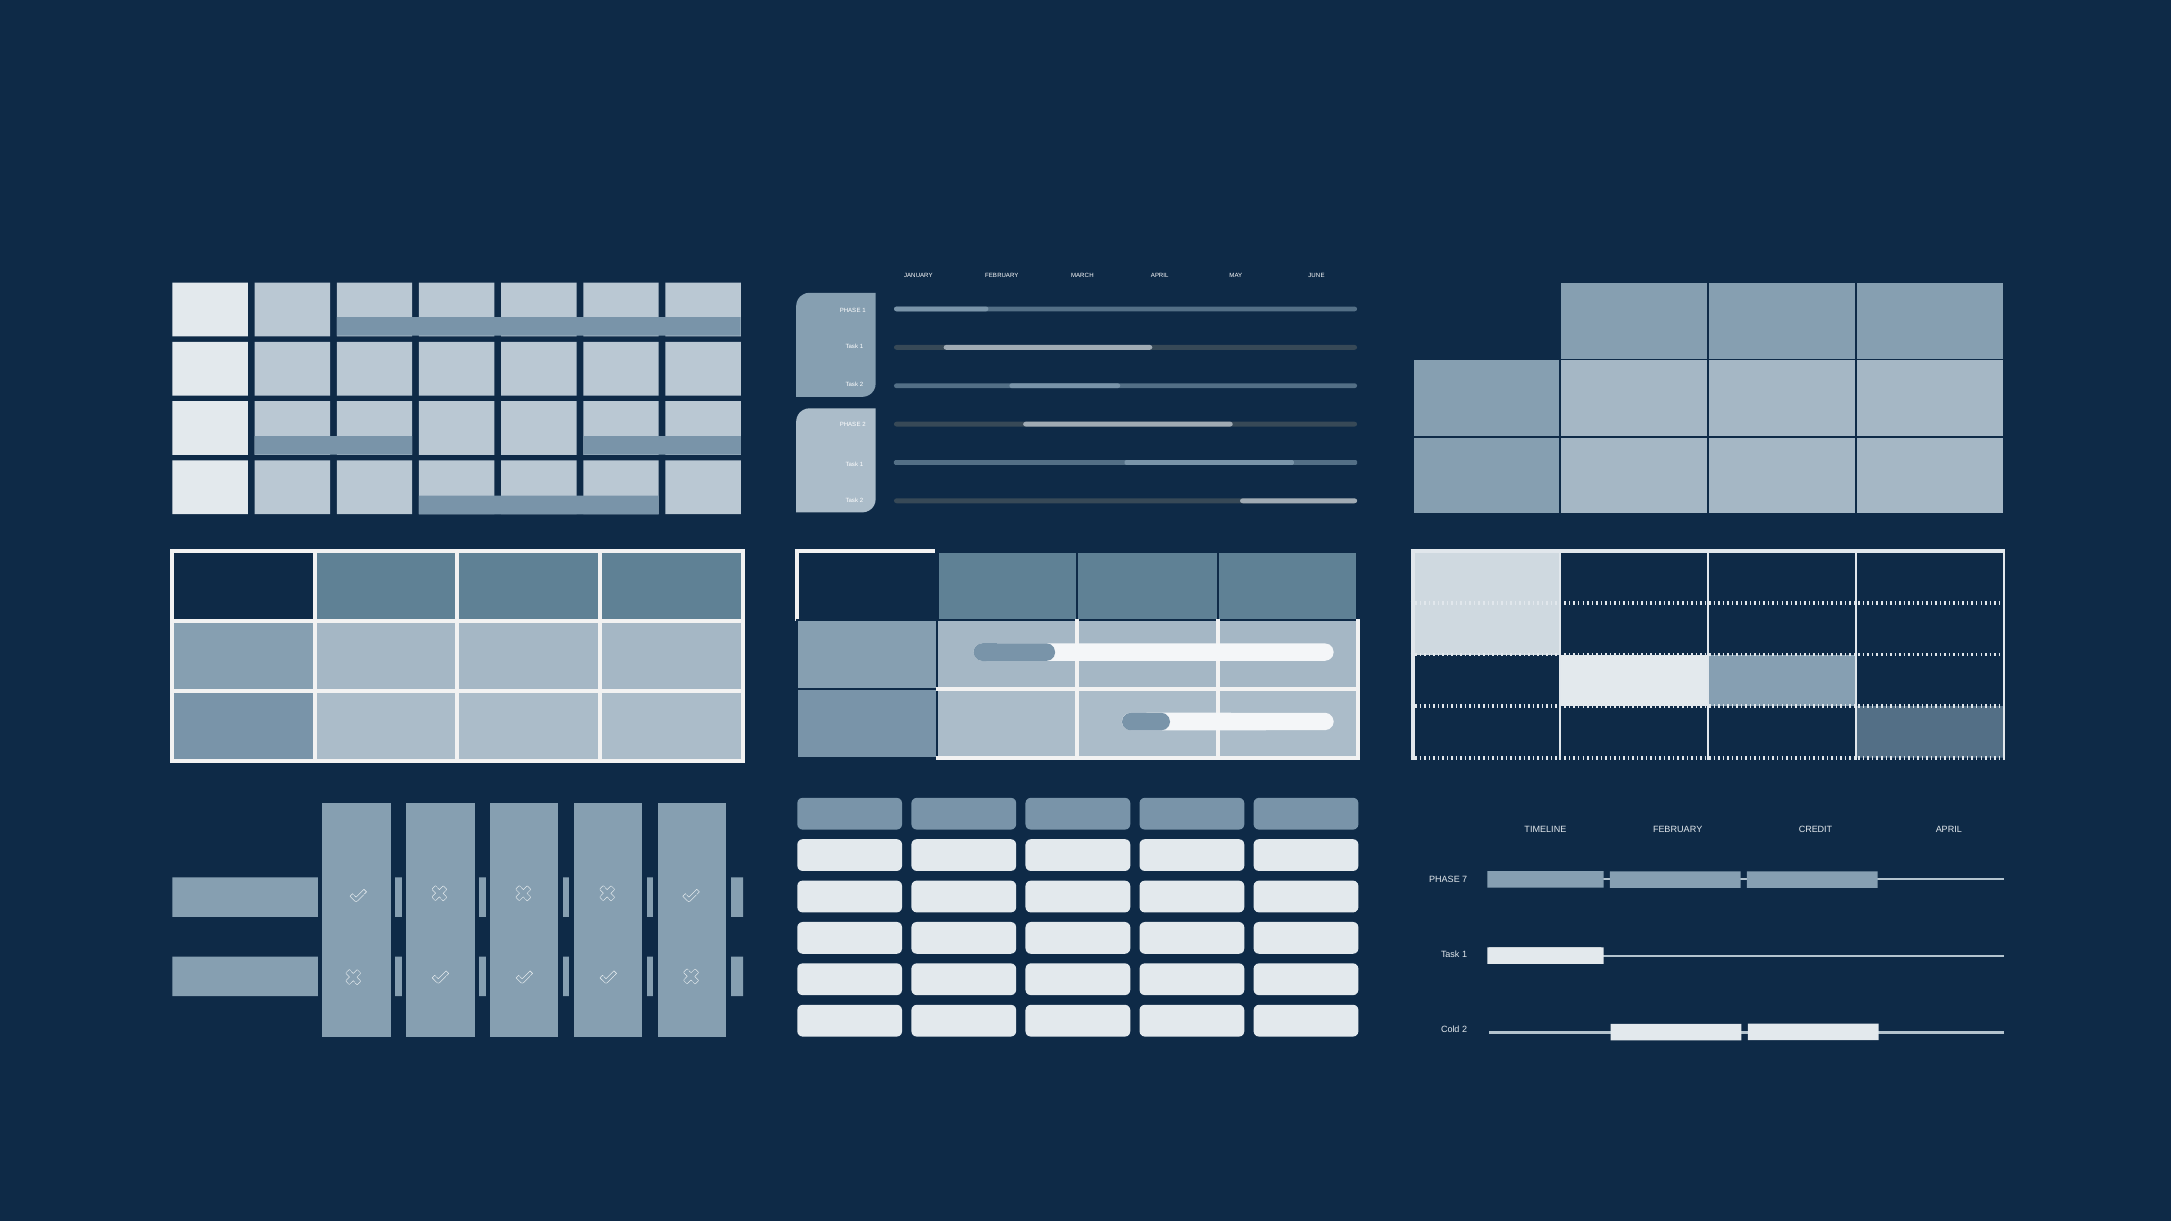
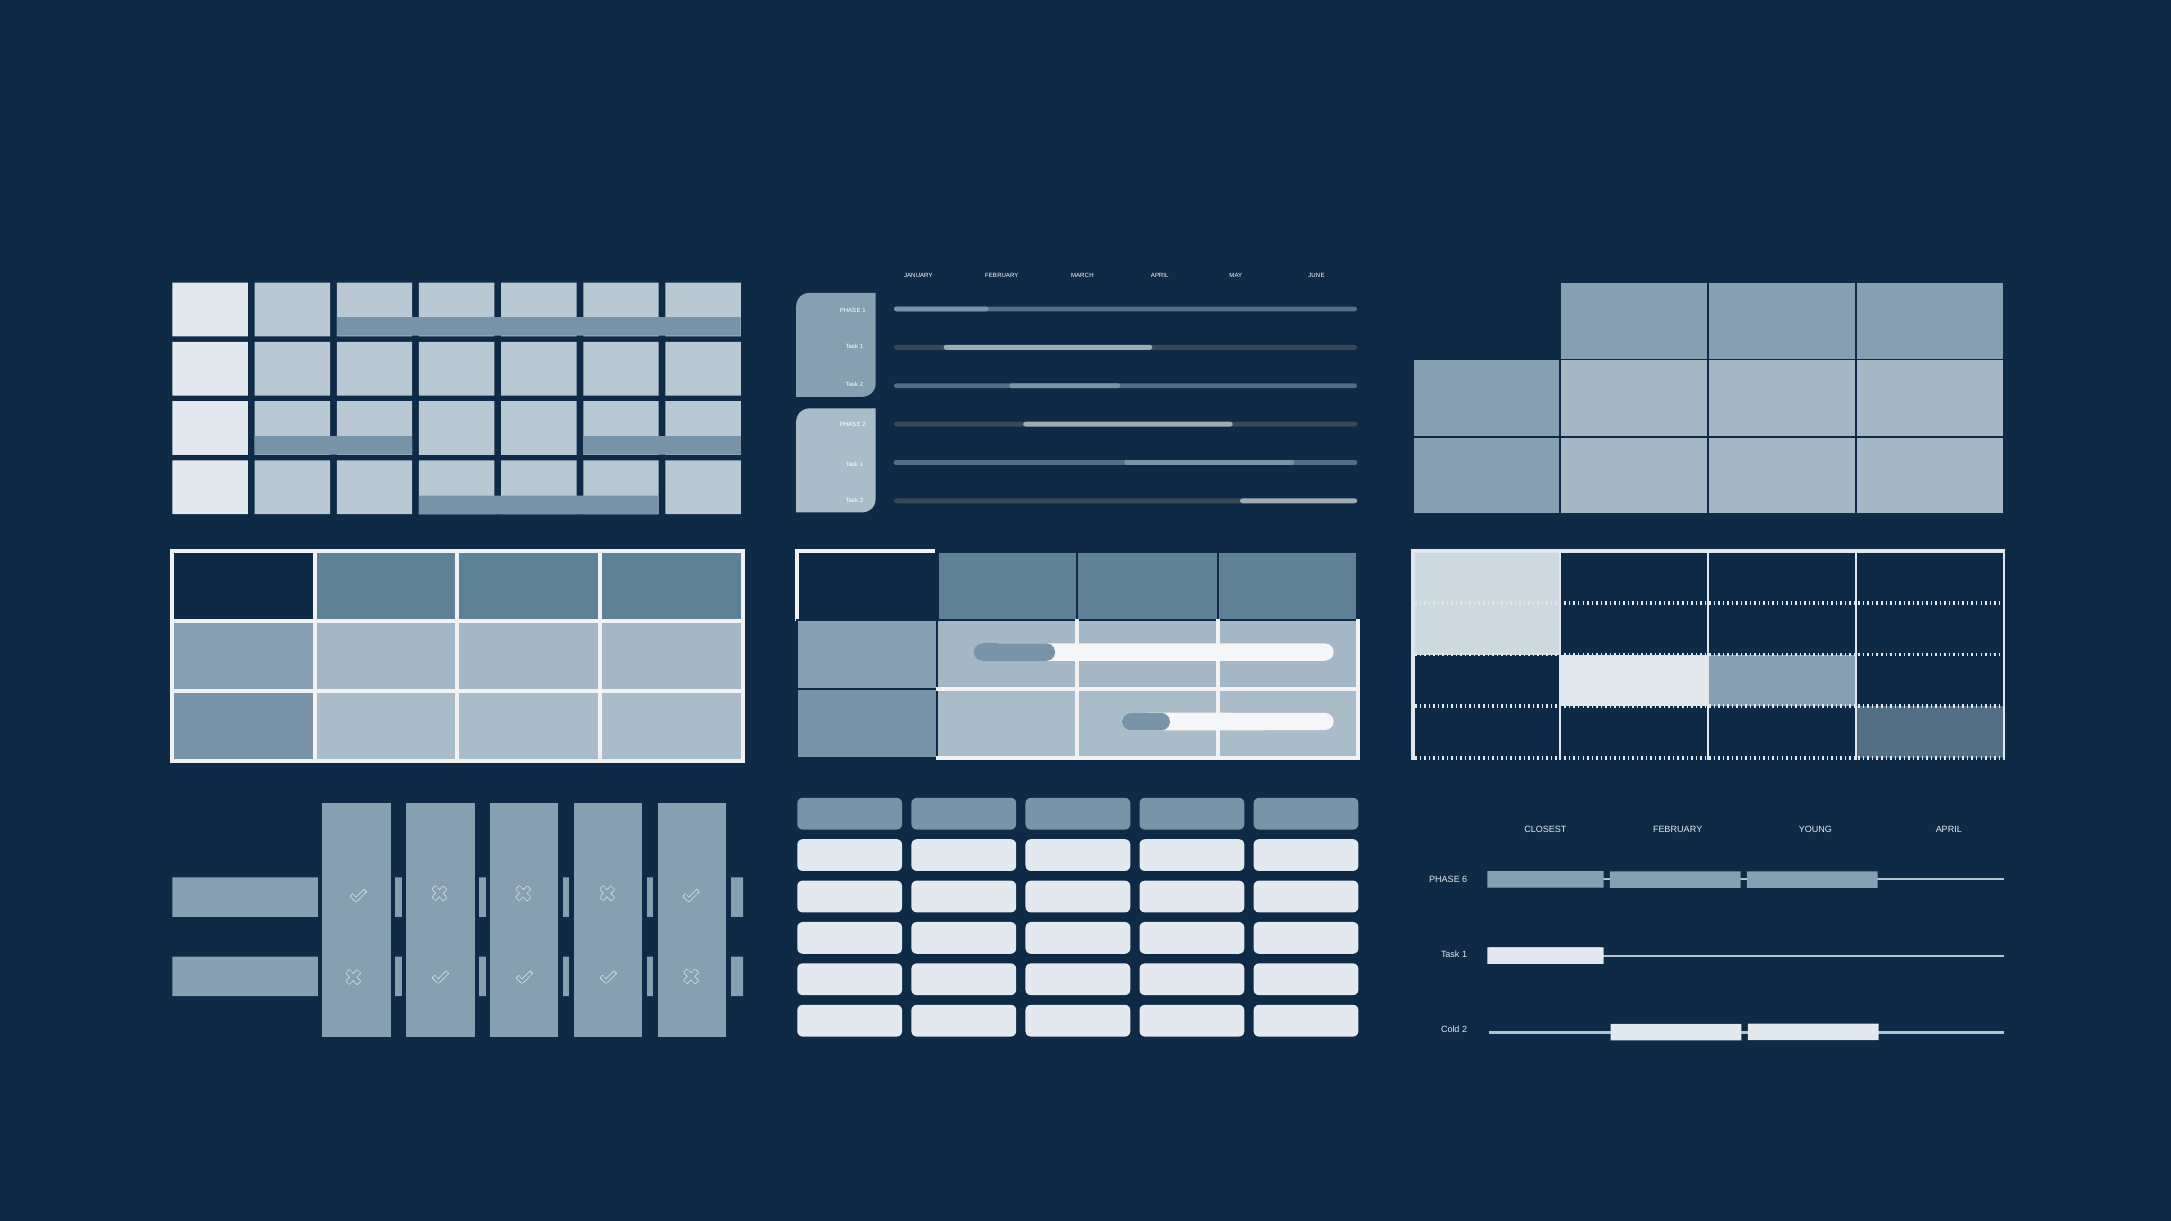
TIMELINE: TIMELINE -> CLOSEST
CREDIT: CREDIT -> YOUNG
7: 7 -> 6
